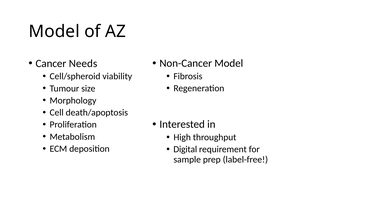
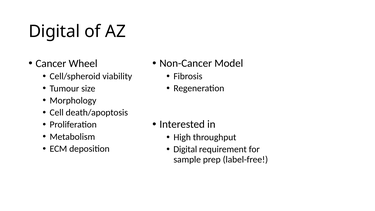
Model at (54, 32): Model -> Digital
Needs: Needs -> Wheel
